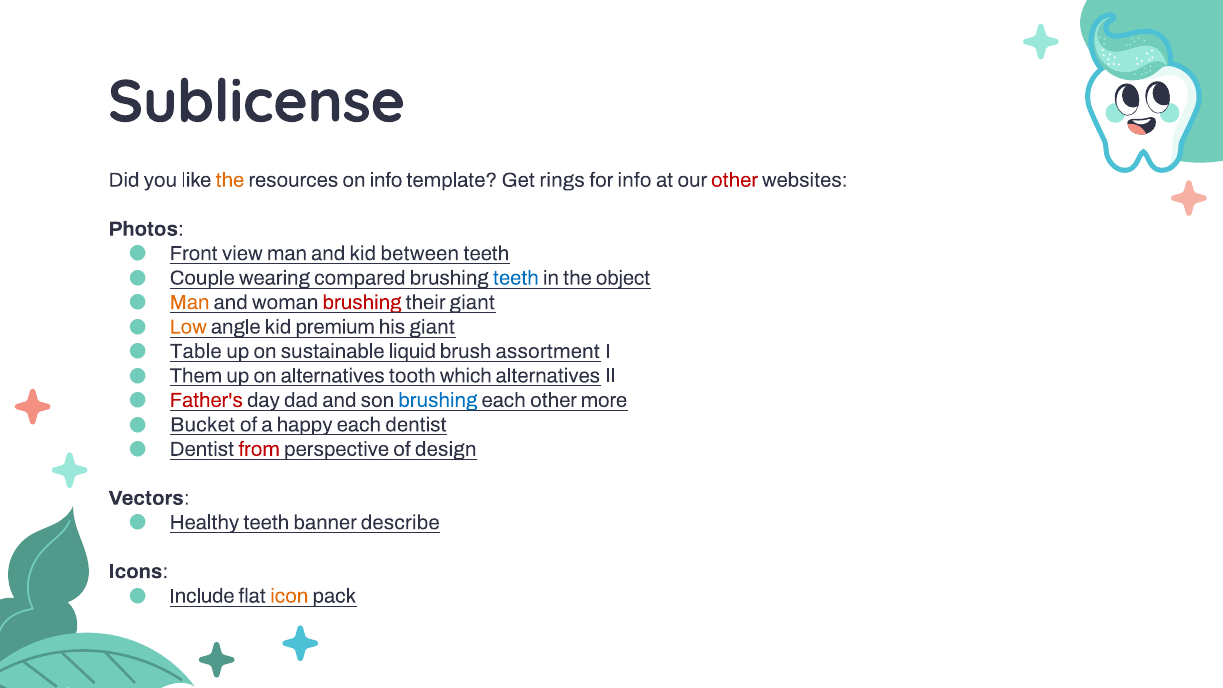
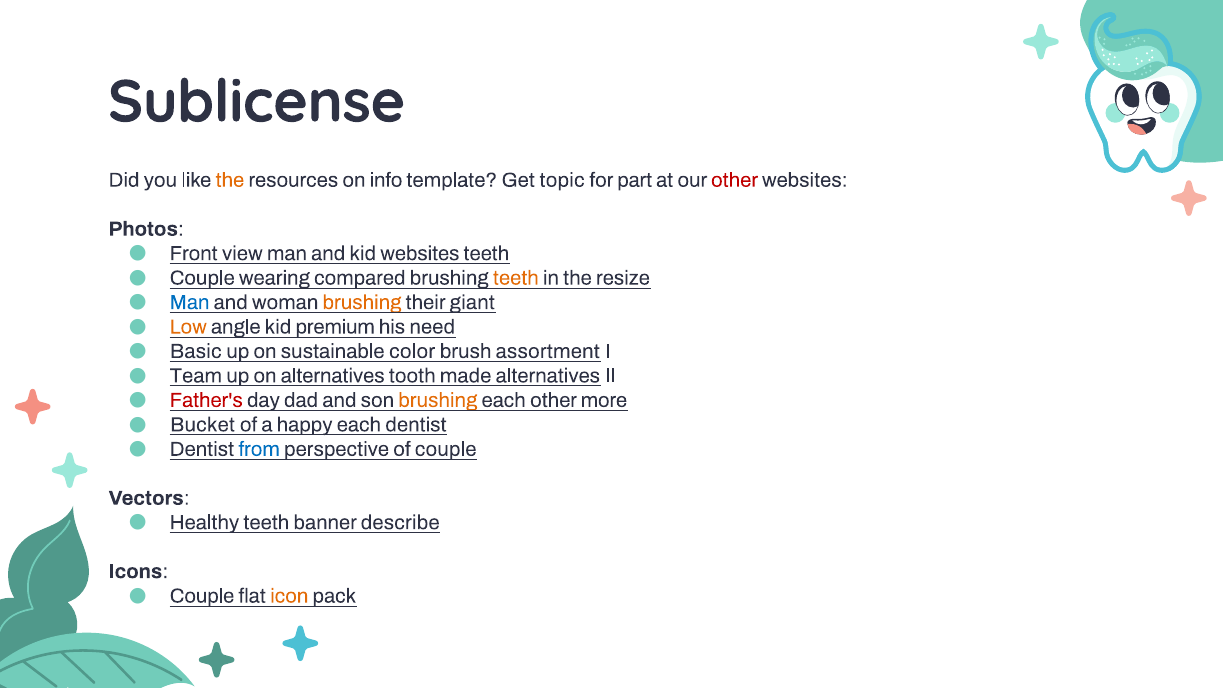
rings: rings -> topic
for info: info -> part
kid between: between -> websites
teeth at (516, 278) colour: blue -> orange
object: object -> resize
Man at (190, 302) colour: orange -> blue
brushing at (362, 302) colour: red -> orange
his giant: giant -> need
Table: Table -> Basic
liquid: liquid -> color
Them: Them -> Team
which: which -> made
brushing at (438, 400) colour: blue -> orange
from colour: red -> blue
of design: design -> couple
Include at (202, 596): Include -> Couple
